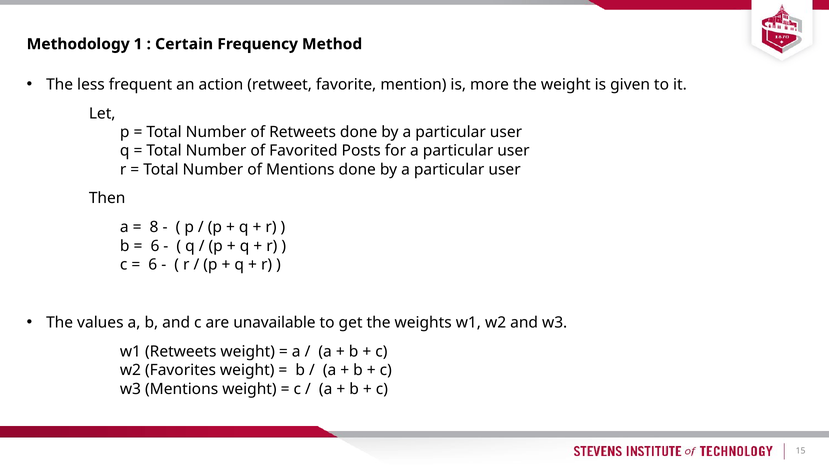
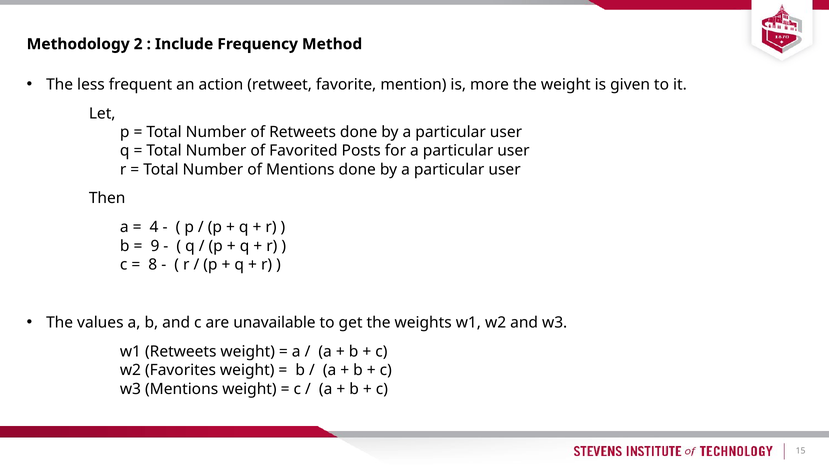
1: 1 -> 2
Certain: Certain -> Include
8: 8 -> 4
6 at (155, 246): 6 -> 9
6 at (153, 265): 6 -> 8
